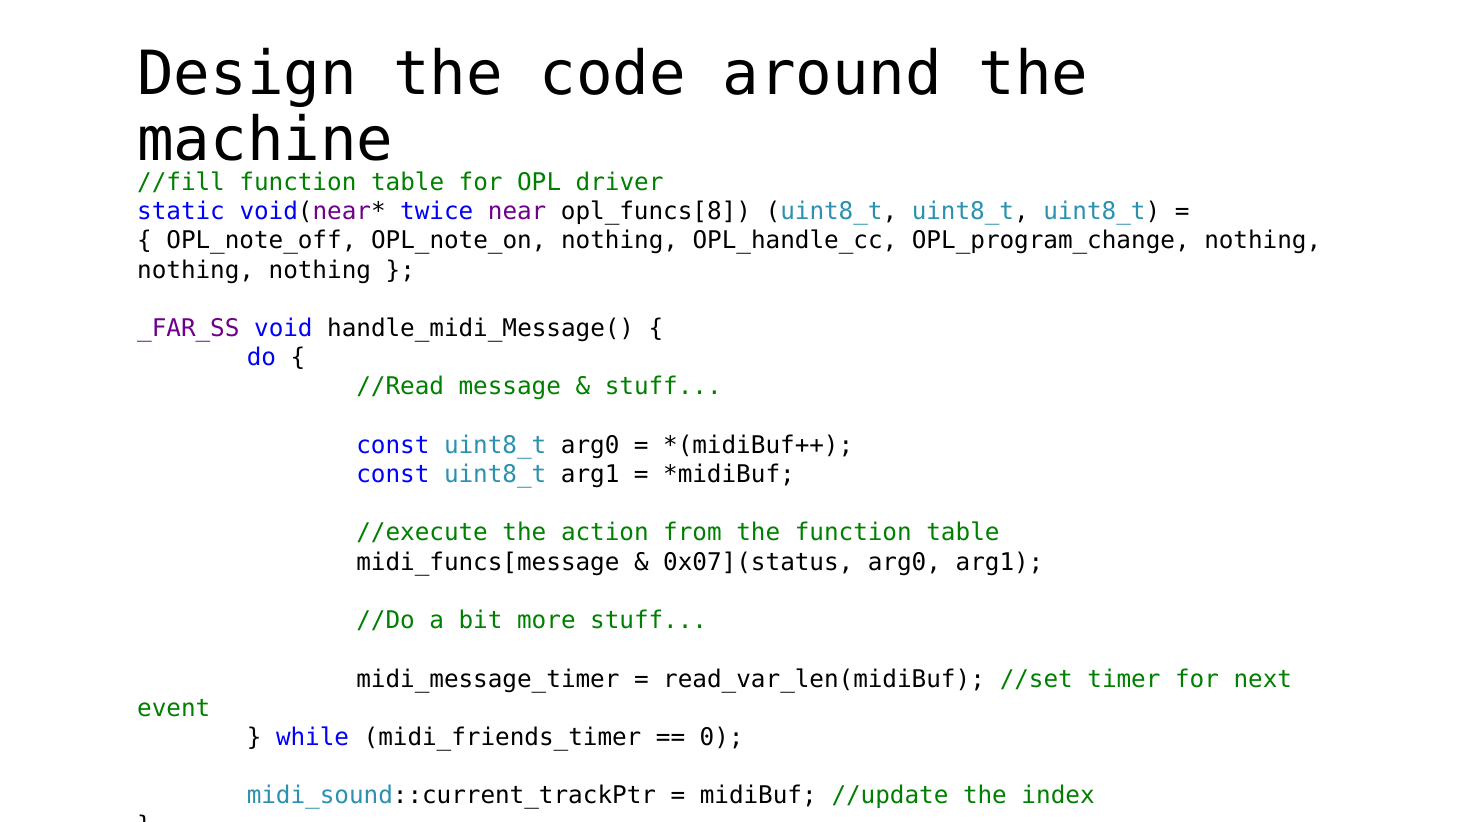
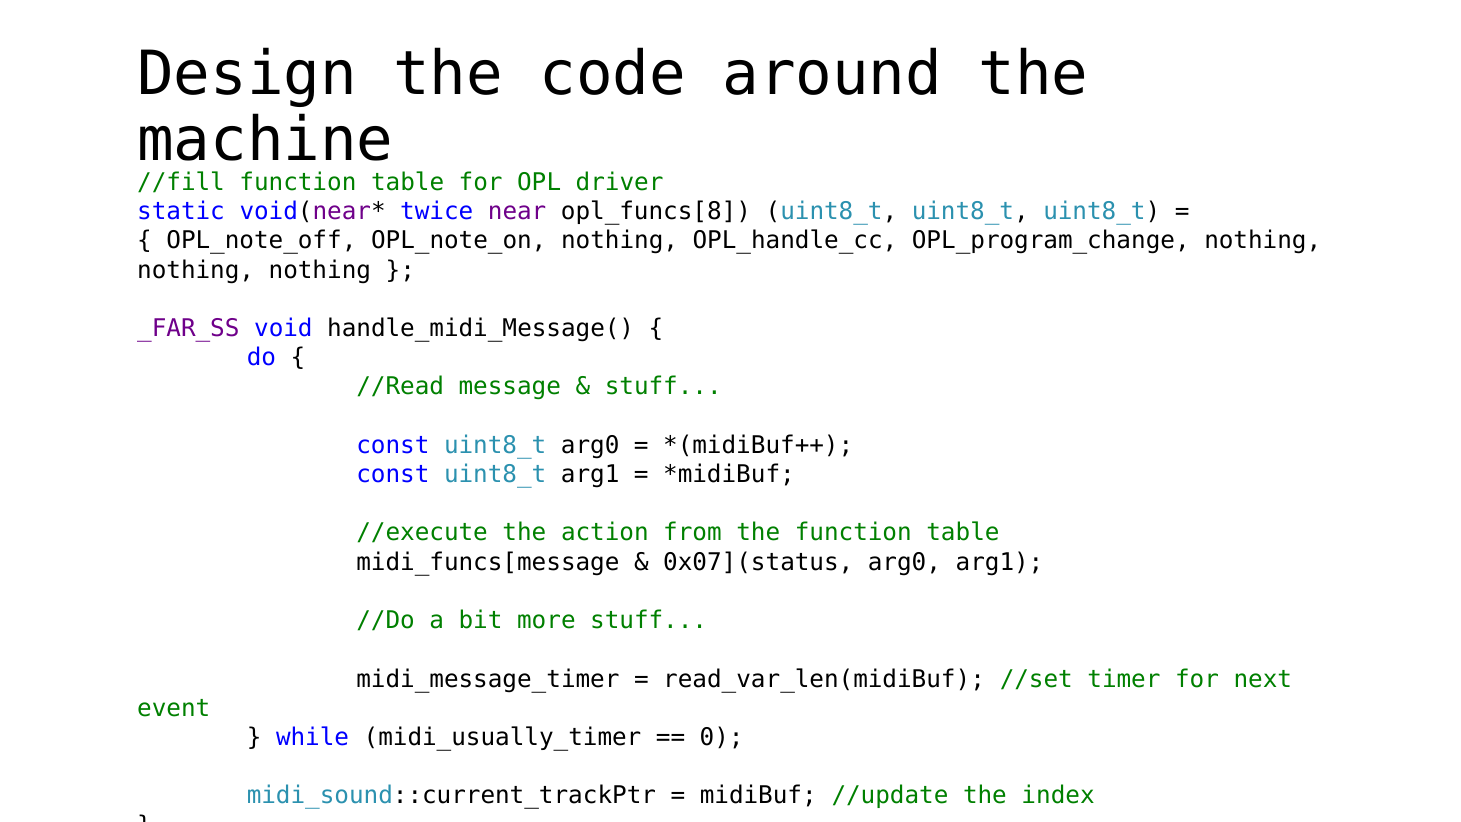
midi_friends_timer: midi_friends_timer -> midi_usually_timer
